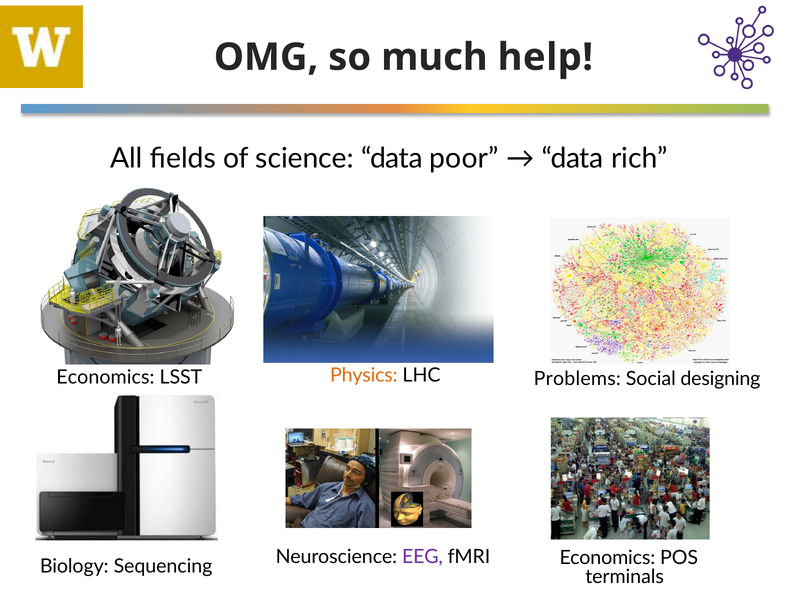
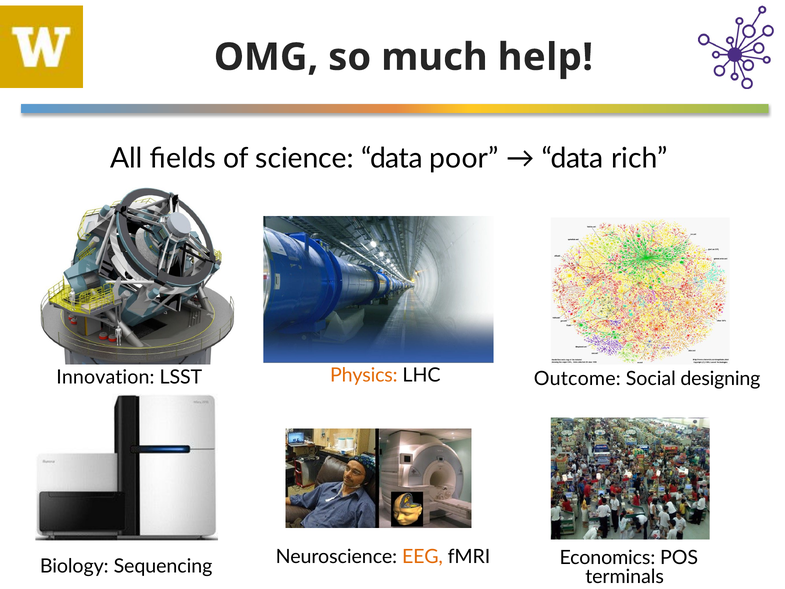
Economics at (105, 377): Economics -> Innovation
Problems: Problems -> Outcome
EEG colour: purple -> orange
